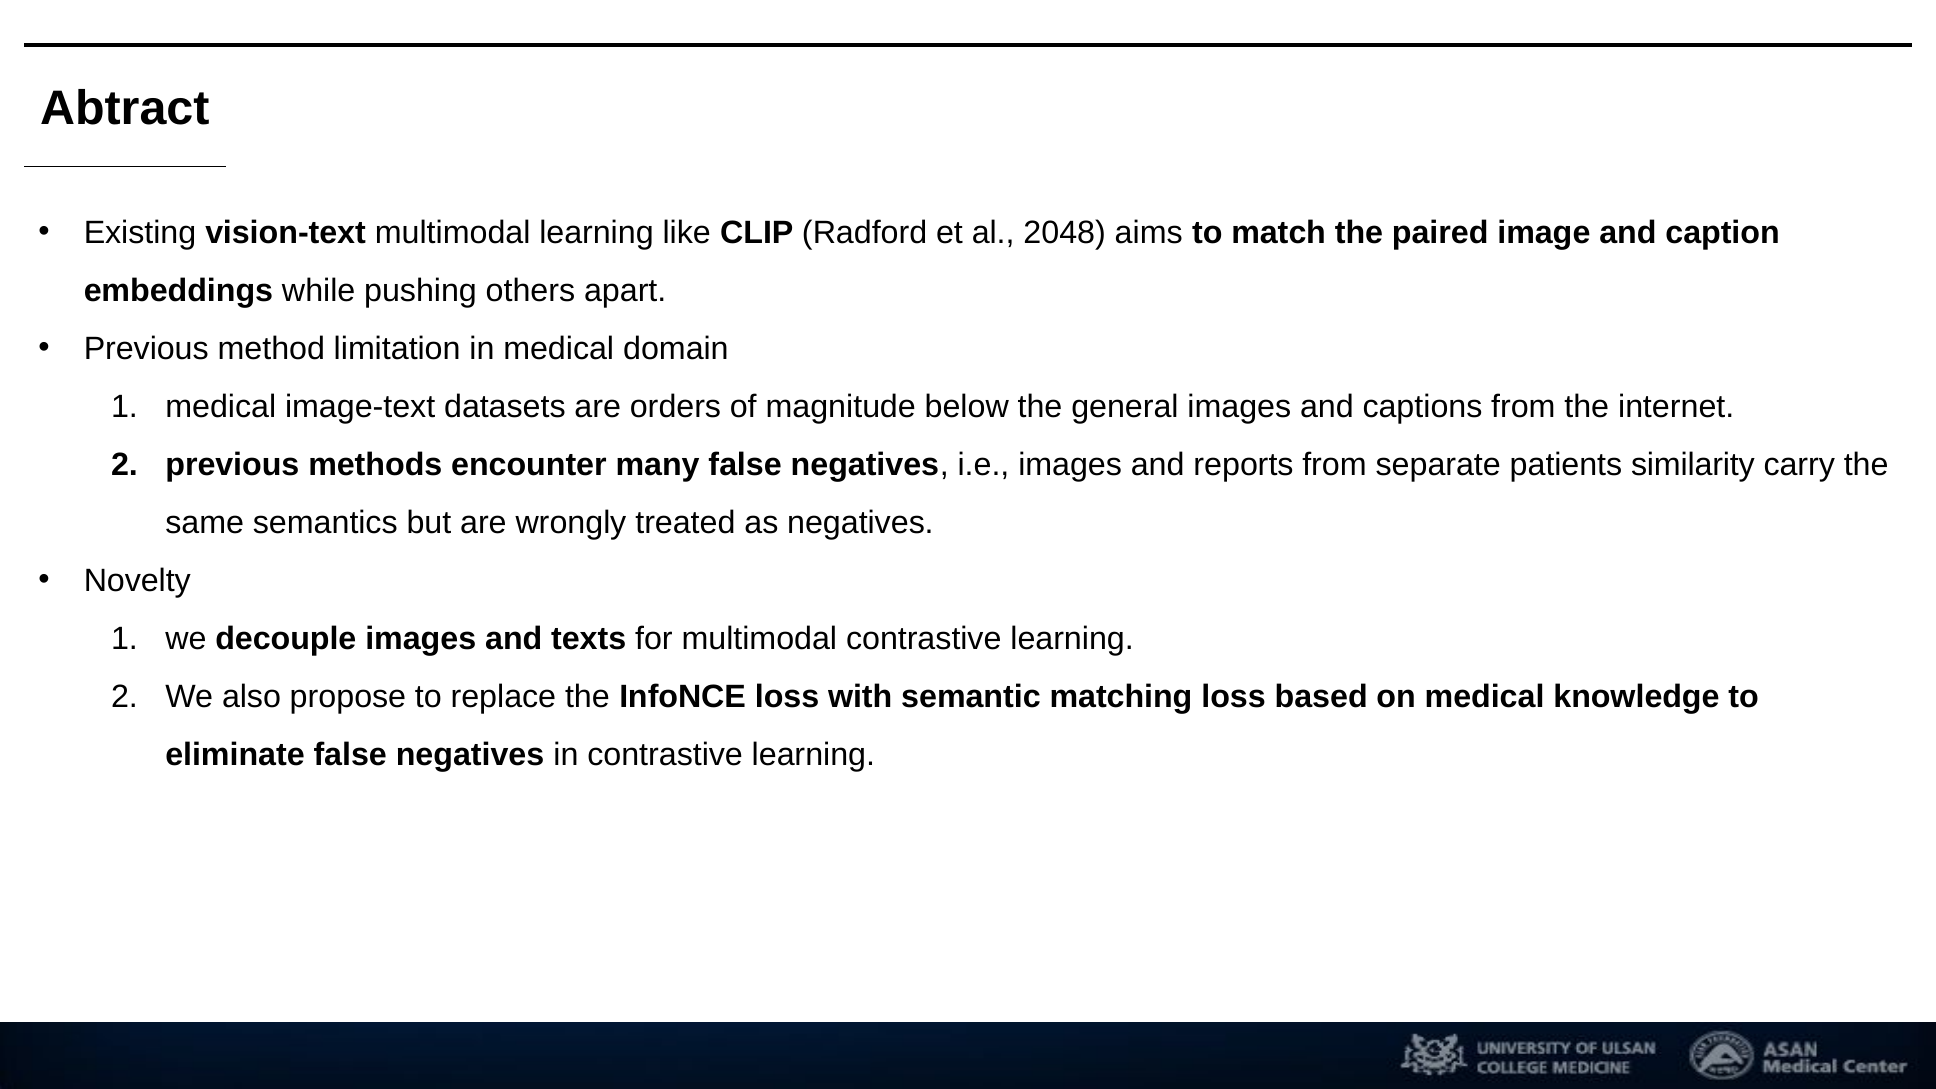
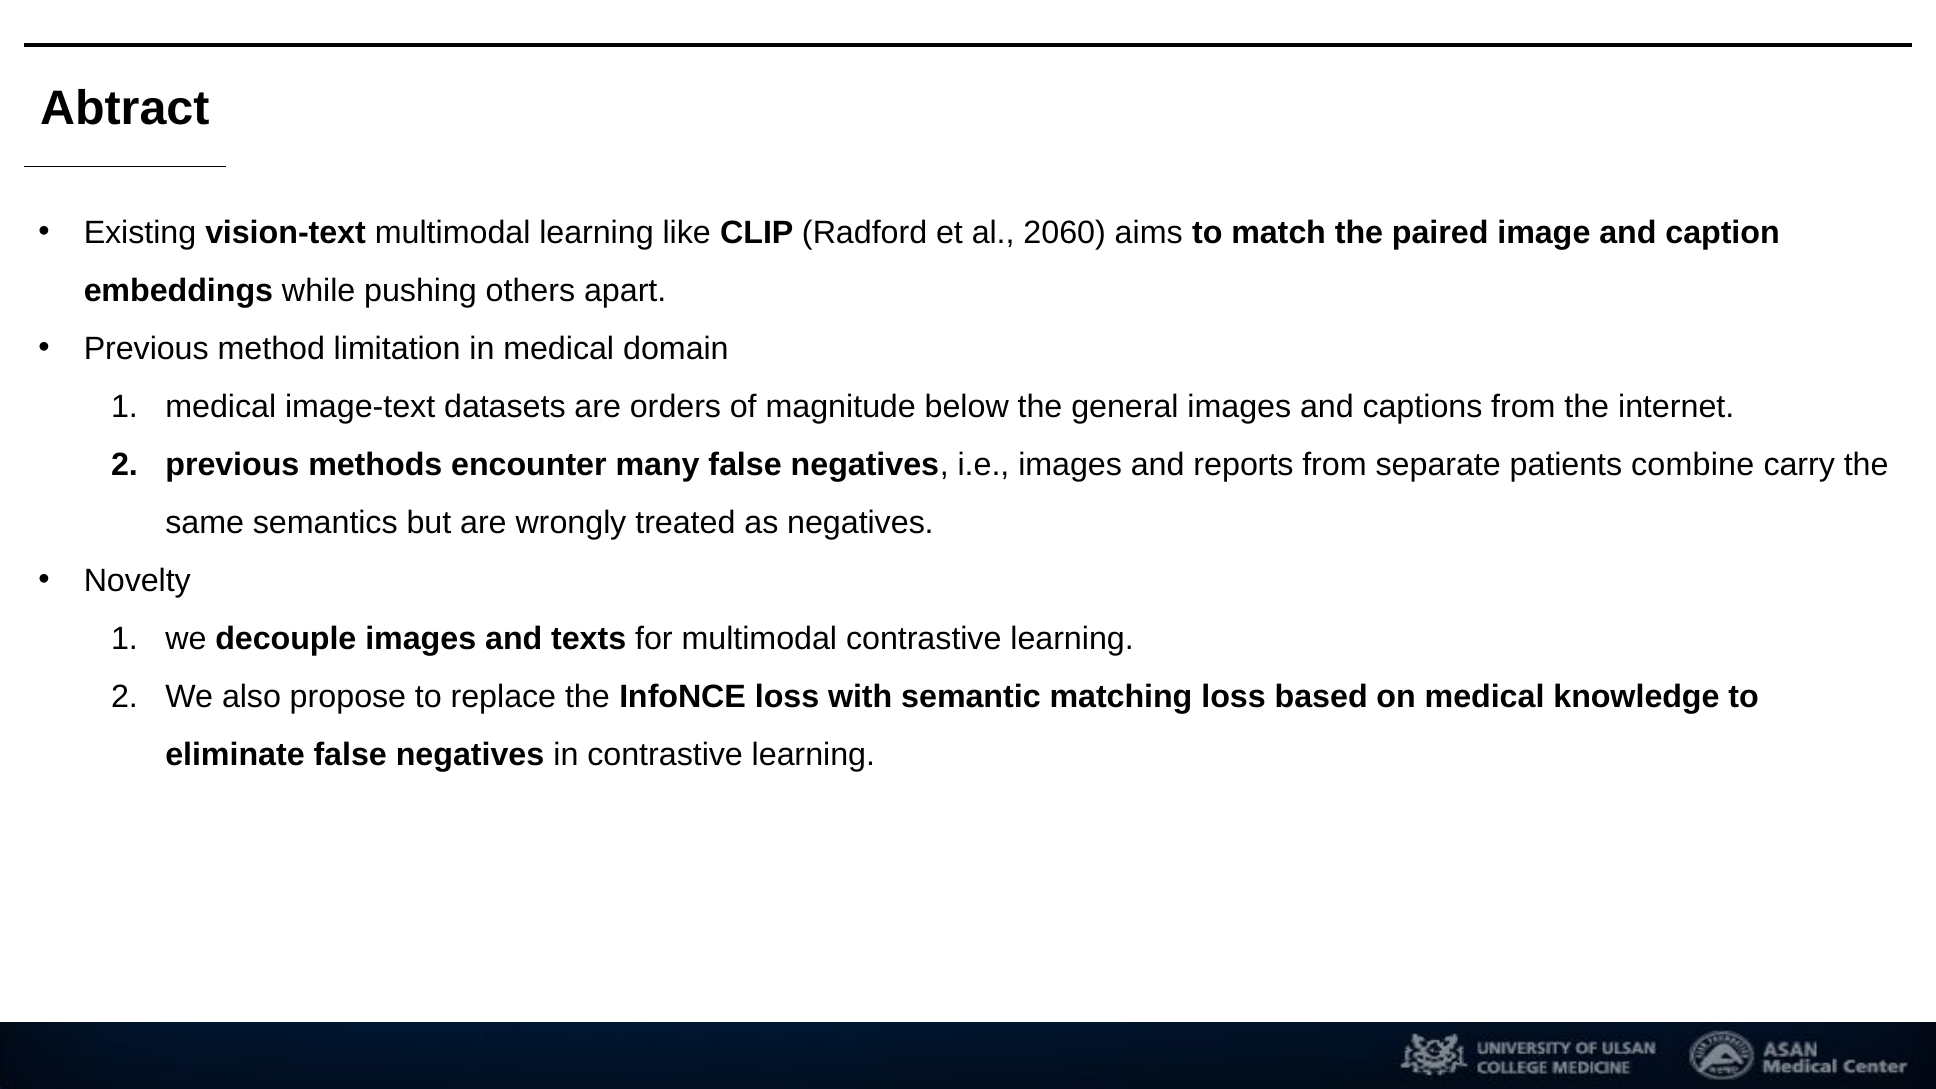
2048: 2048 -> 2060
similarity: similarity -> combine
